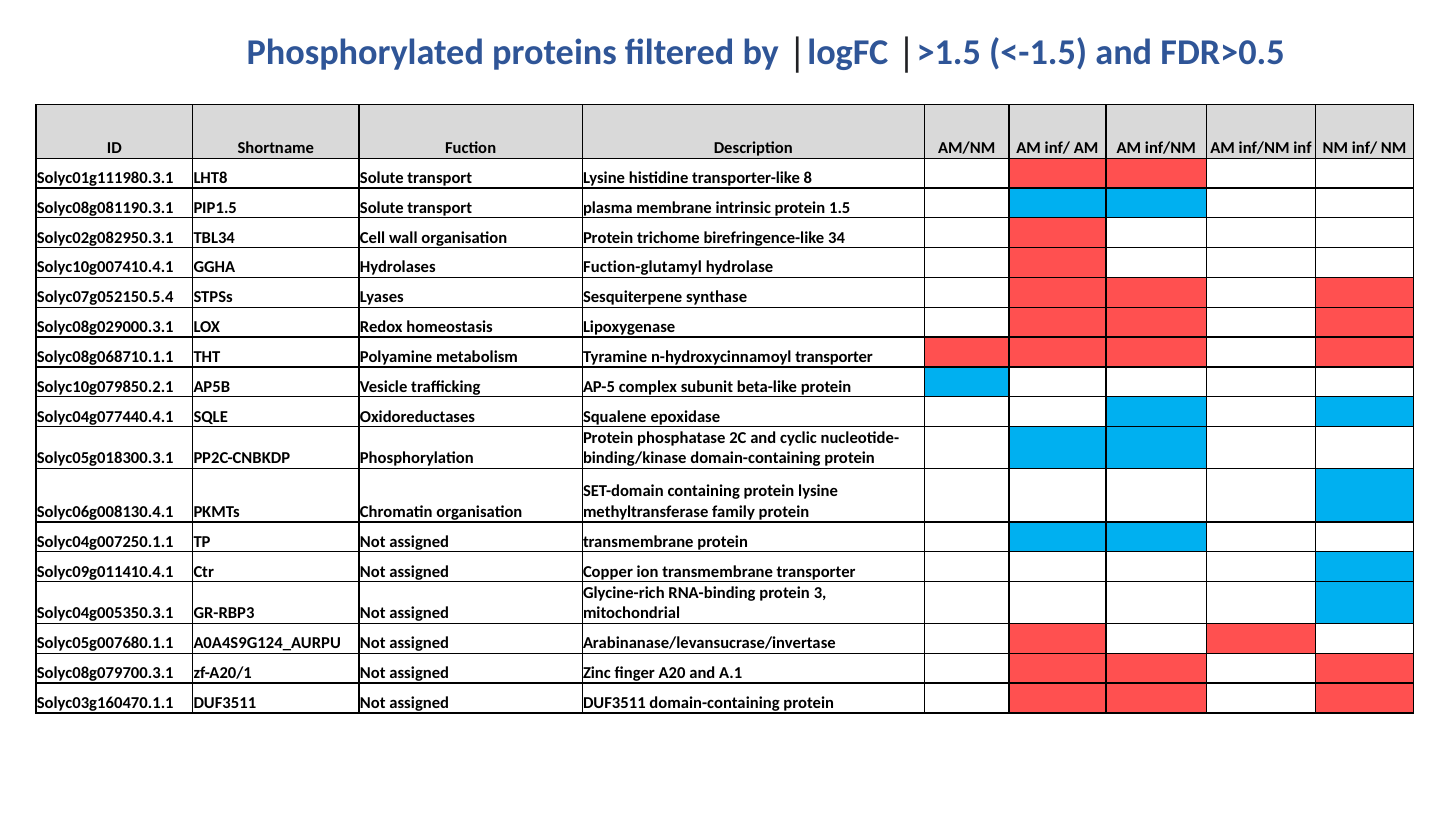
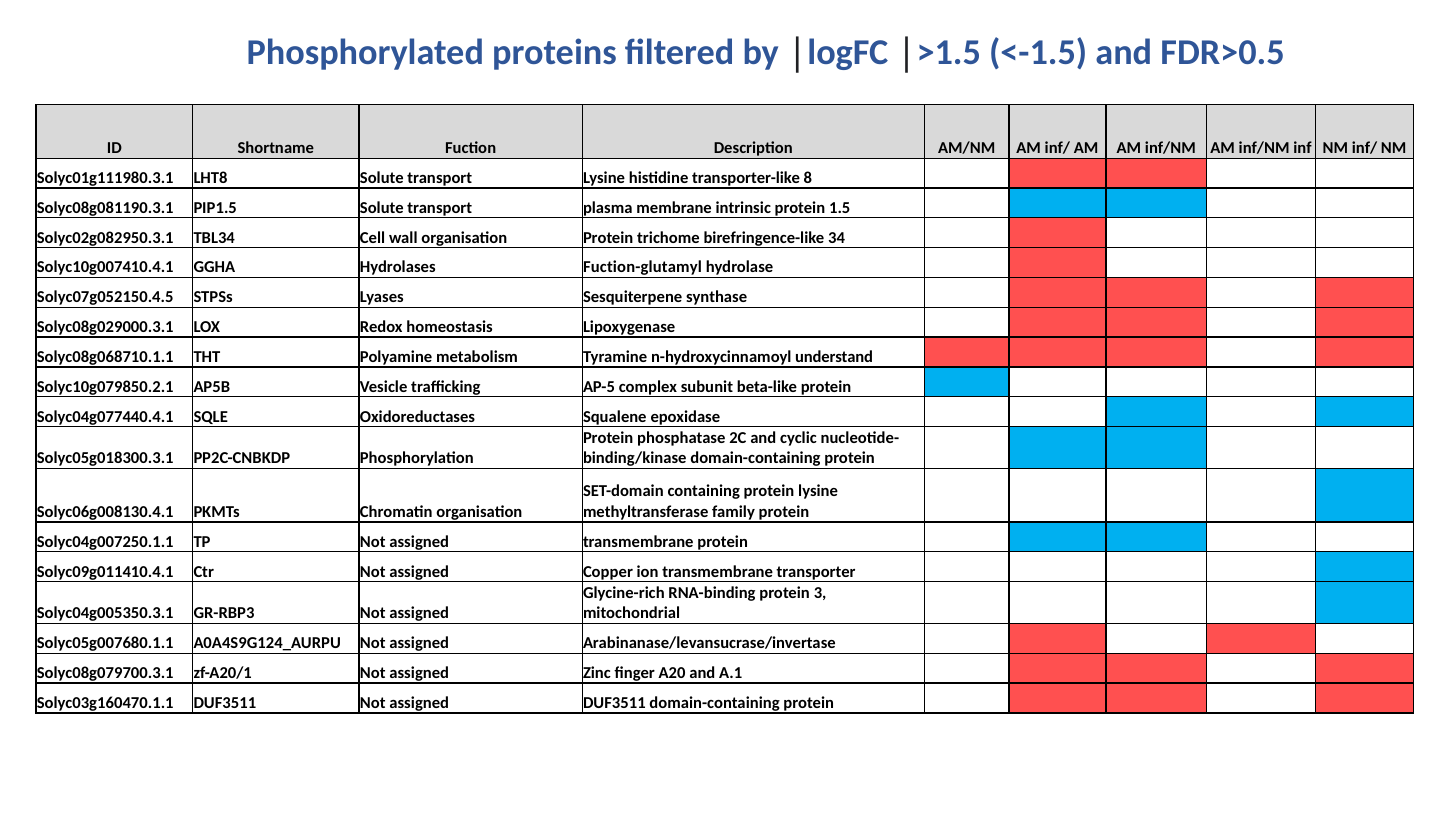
Solyc07g052150.5.4: Solyc07g052150.5.4 -> Solyc07g052150.4.5
n-hydroxycinnamoyl transporter: transporter -> understand
